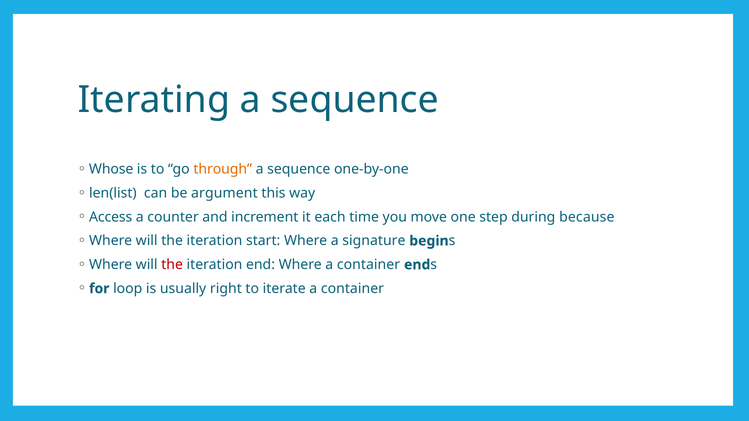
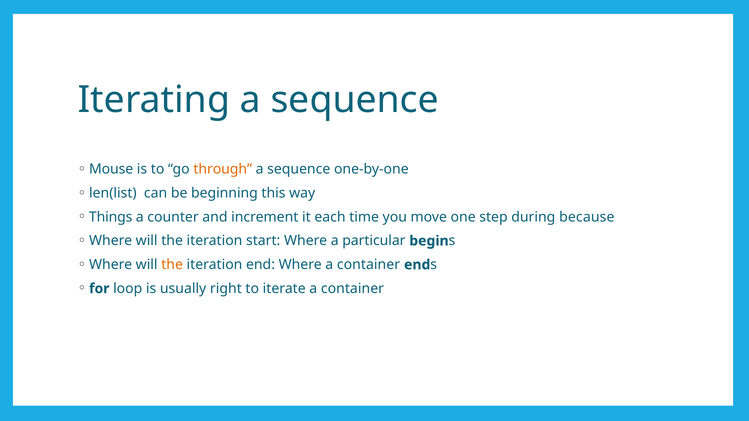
Whose: Whose -> Mouse
argument: argument -> beginning
Access: Access -> Things
signature: signature -> particular
the at (172, 265) colour: red -> orange
